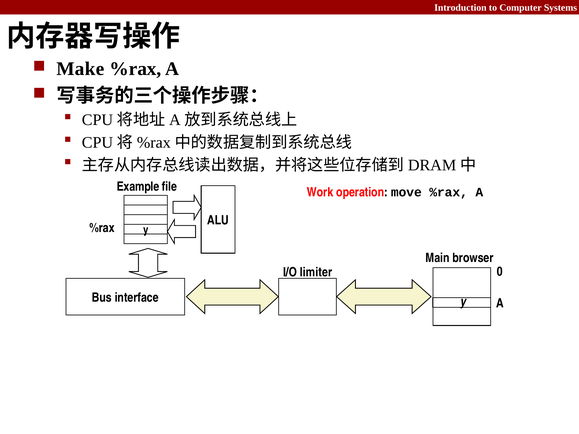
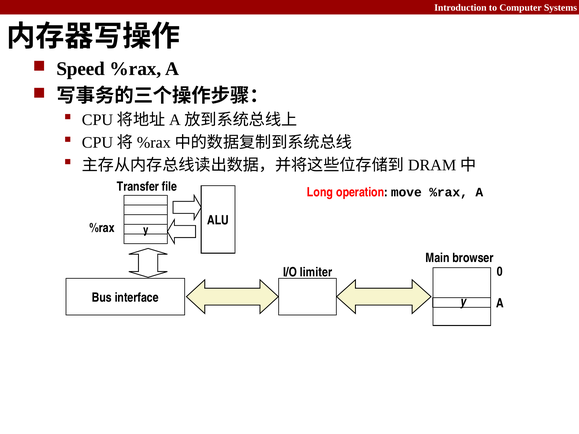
Make: Make -> Speed
Example: Example -> Transfer
Work: Work -> Long
